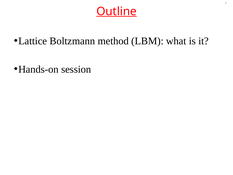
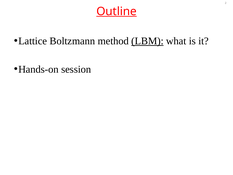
LBM underline: none -> present
